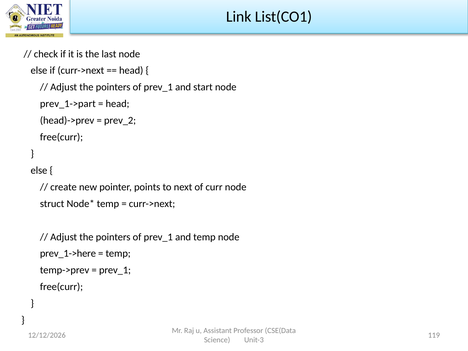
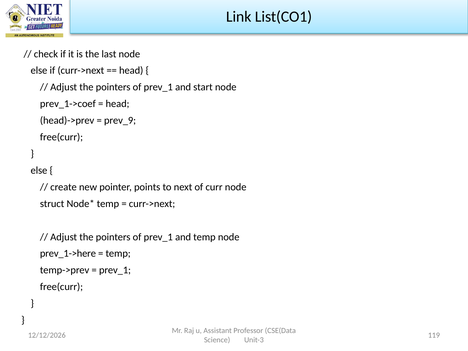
prev_1->part: prev_1->part -> prev_1->coef
prev_2: prev_2 -> prev_9
